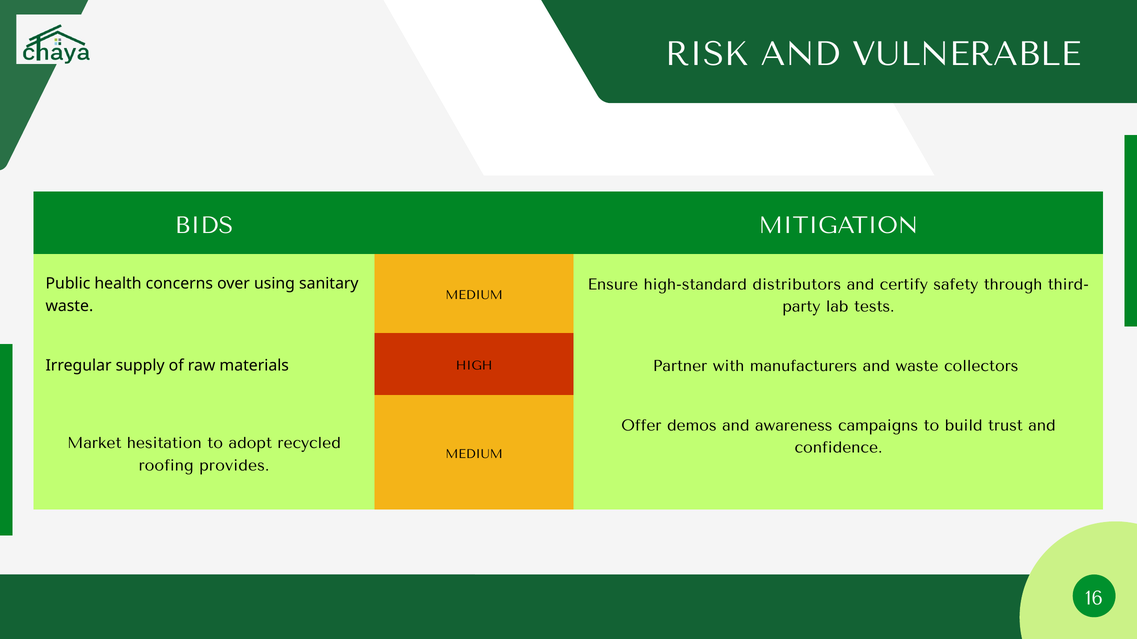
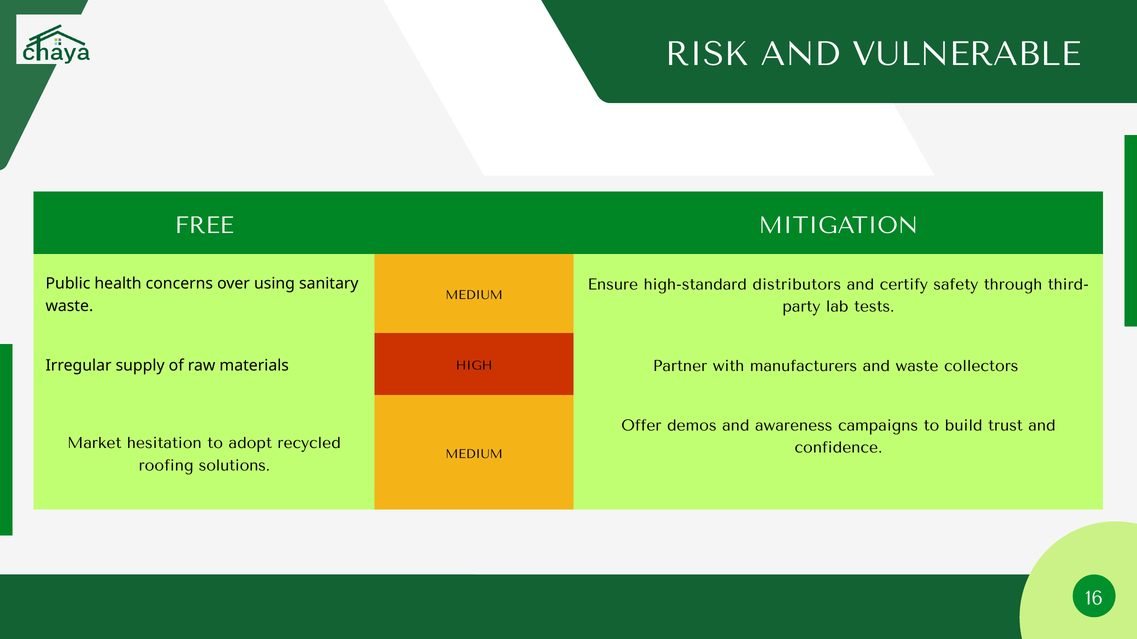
BIDS: BIDS -> FREE
provides: provides -> solutions
